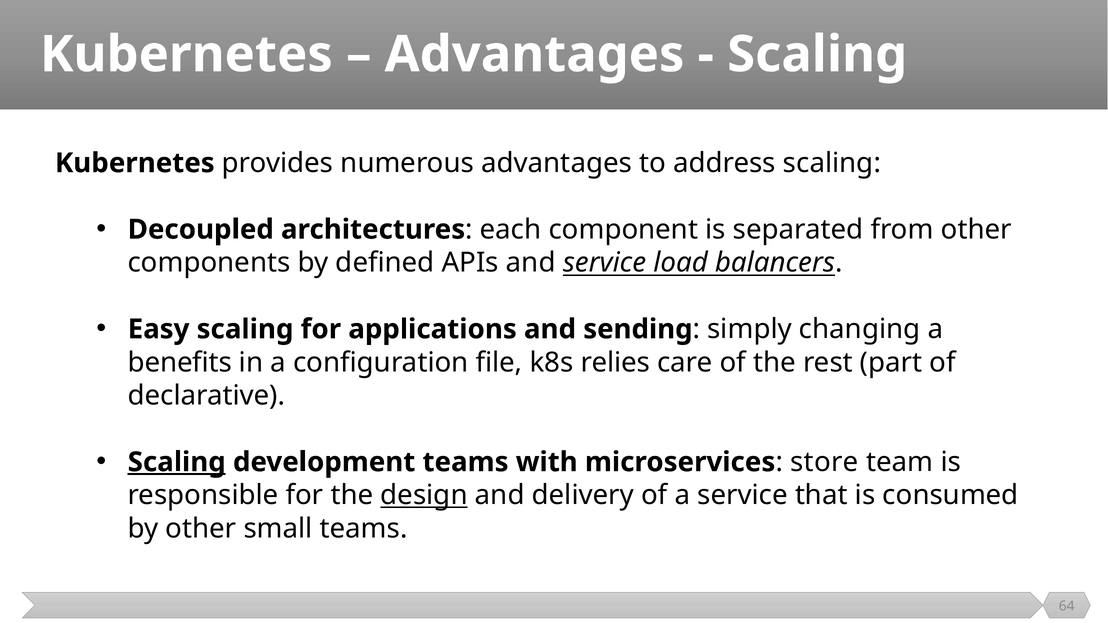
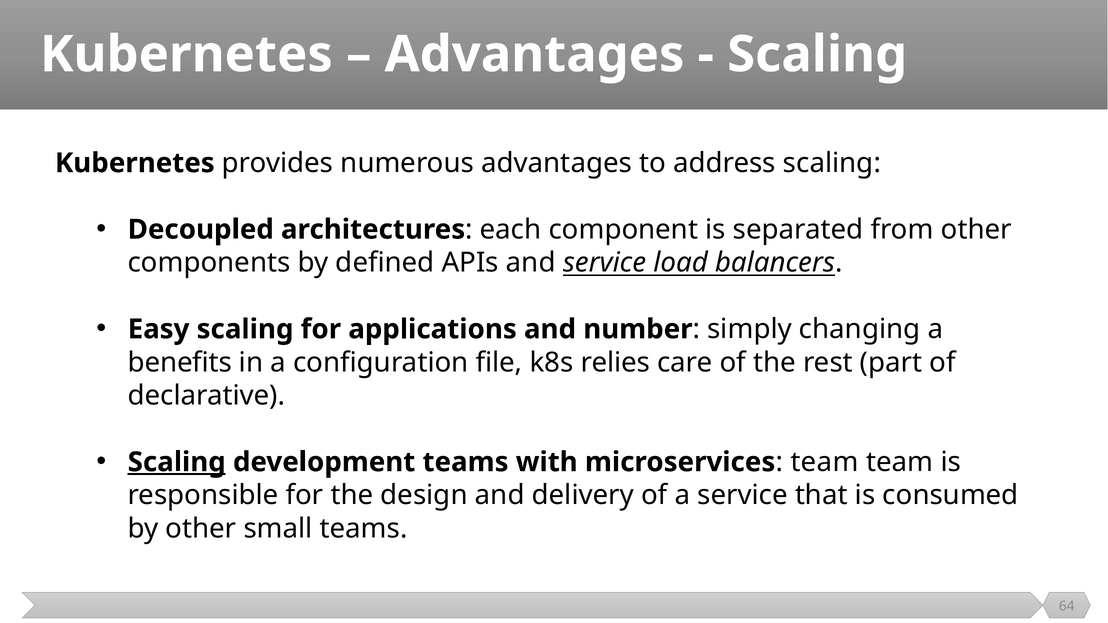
sending: sending -> number
store at (824, 462): store -> team
design underline: present -> none
